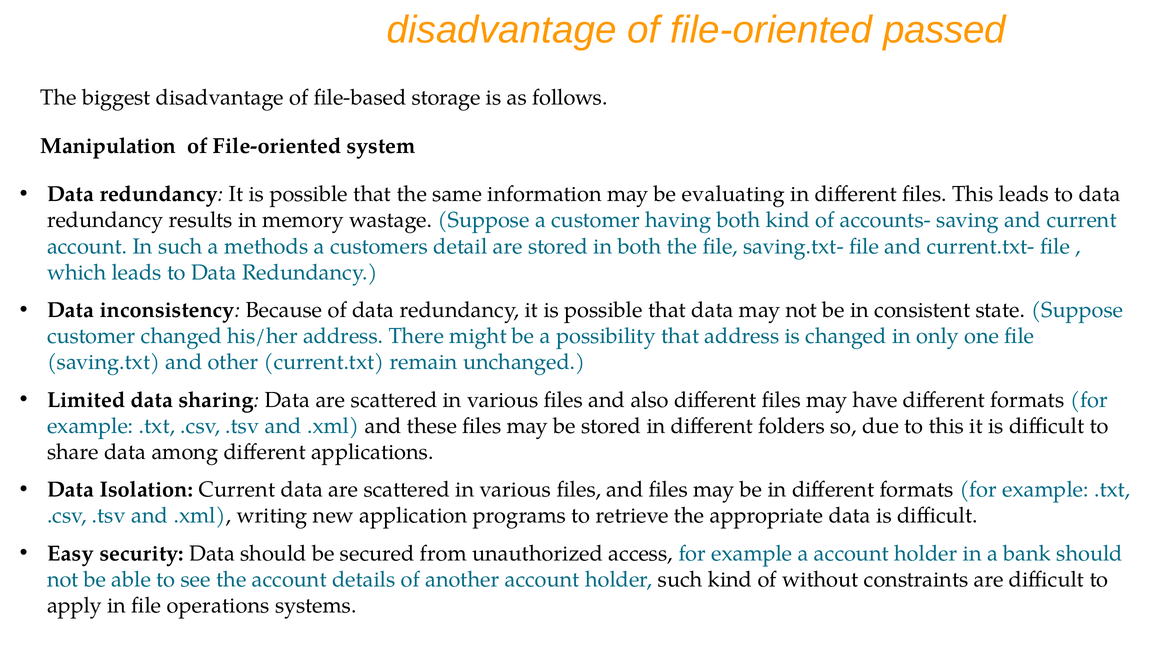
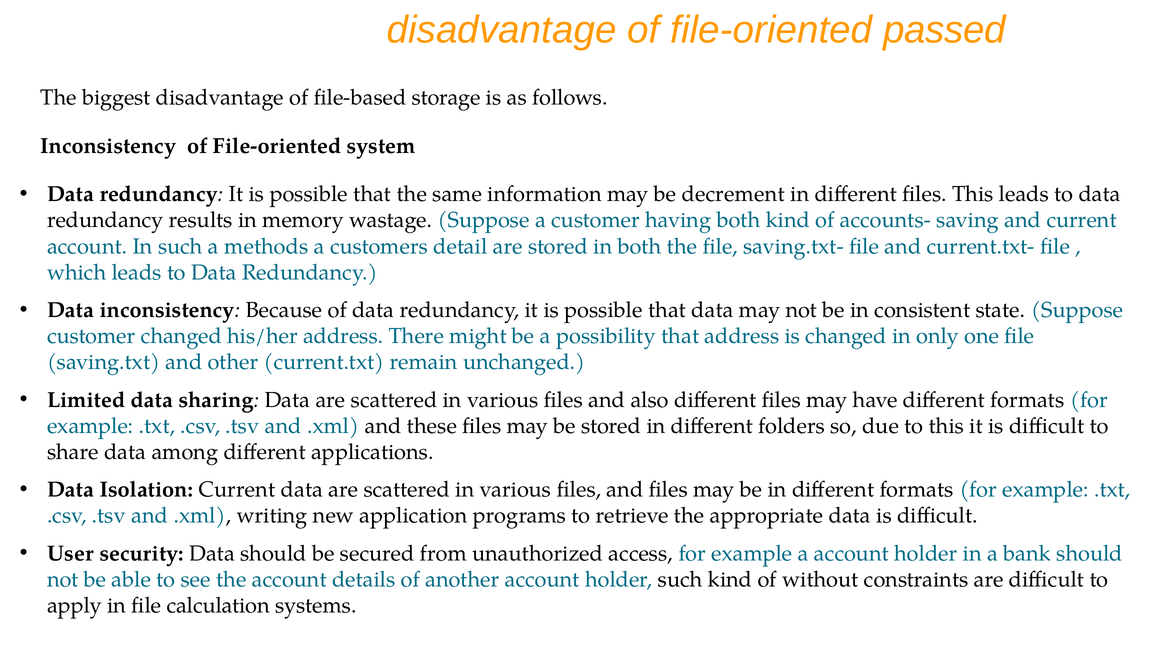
Manipulation at (108, 146): Manipulation -> Inconsistency
evaluating: evaluating -> decrement
Easy: Easy -> User
operations: operations -> calculation
